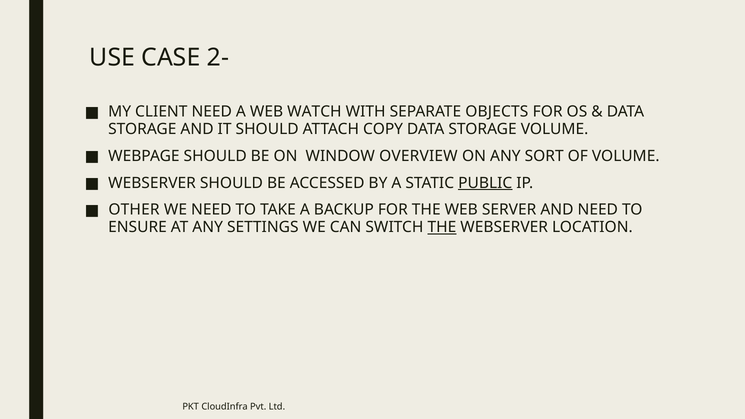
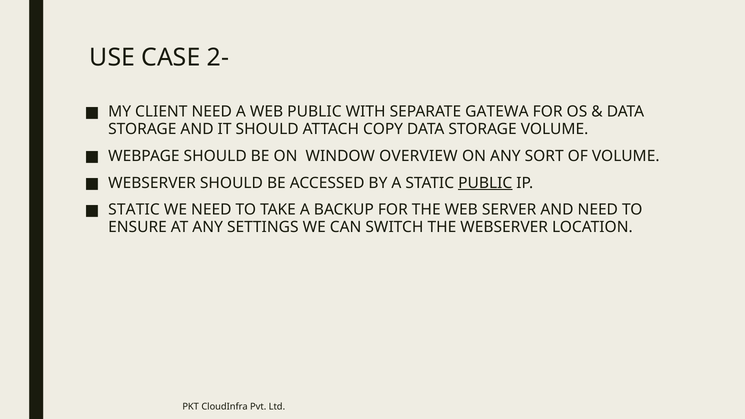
WEB WATCH: WATCH -> PUBLIC
OBJECTS: OBJECTS -> GATEWA
OTHER at (134, 210): OTHER -> STATIC
THE at (442, 227) underline: present -> none
